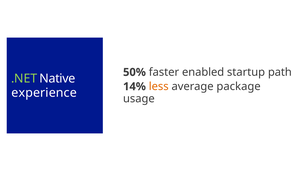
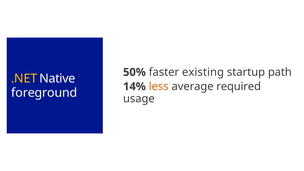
enabled: enabled -> existing
.NET colour: light green -> yellow
package: package -> required
experience: experience -> foreground
